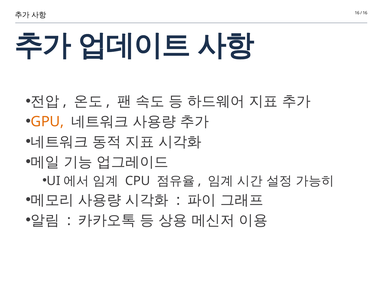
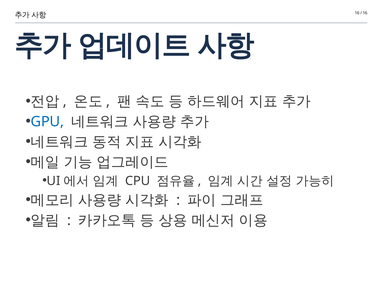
GPU colour: orange -> blue
